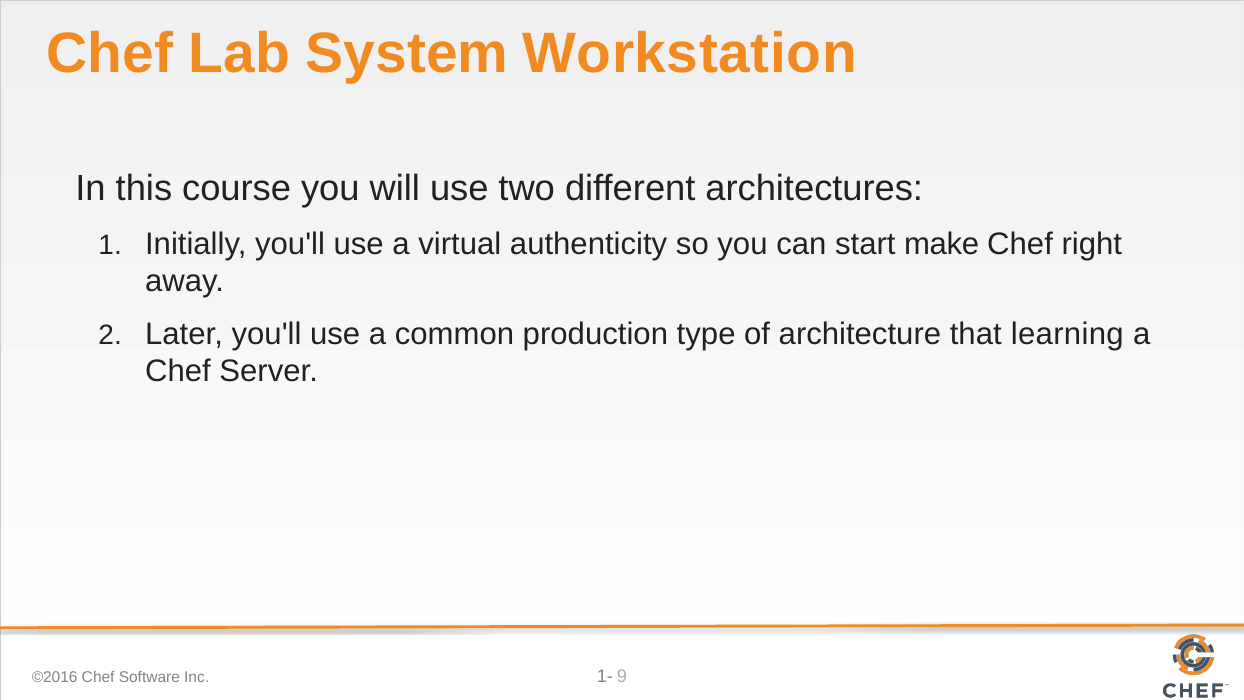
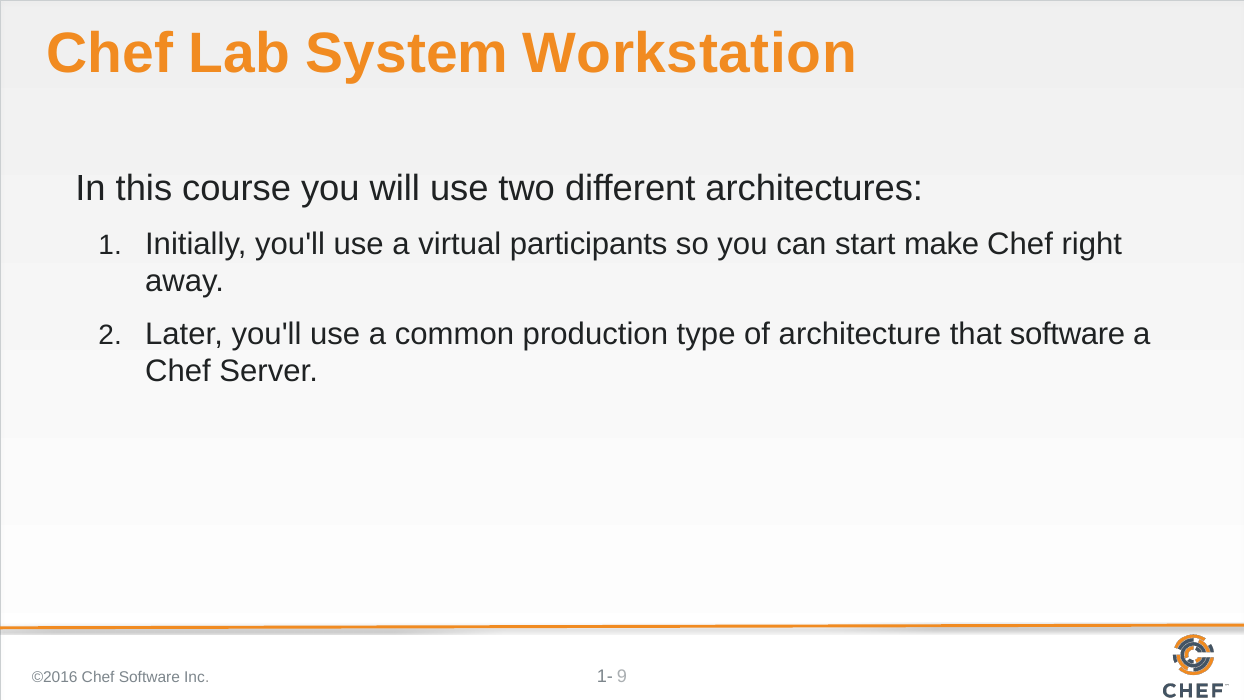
authenticity: authenticity -> participants
that learning: learning -> software
